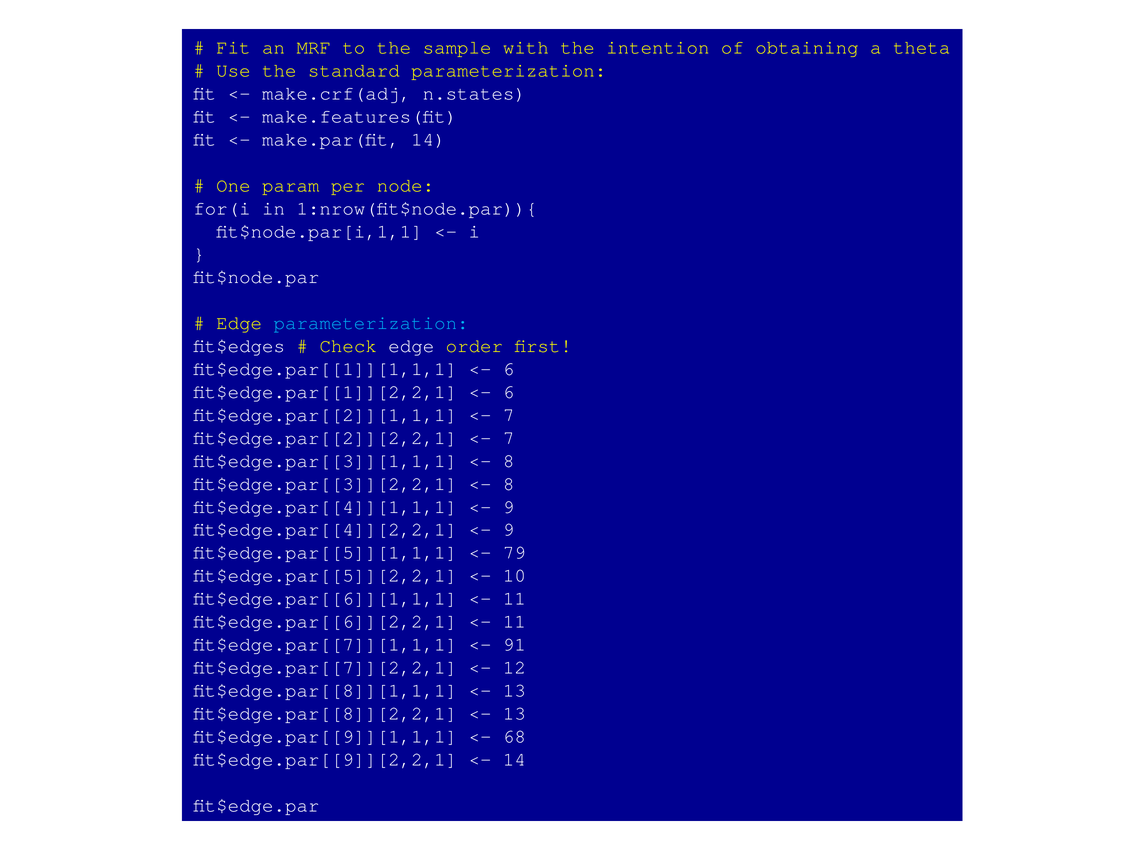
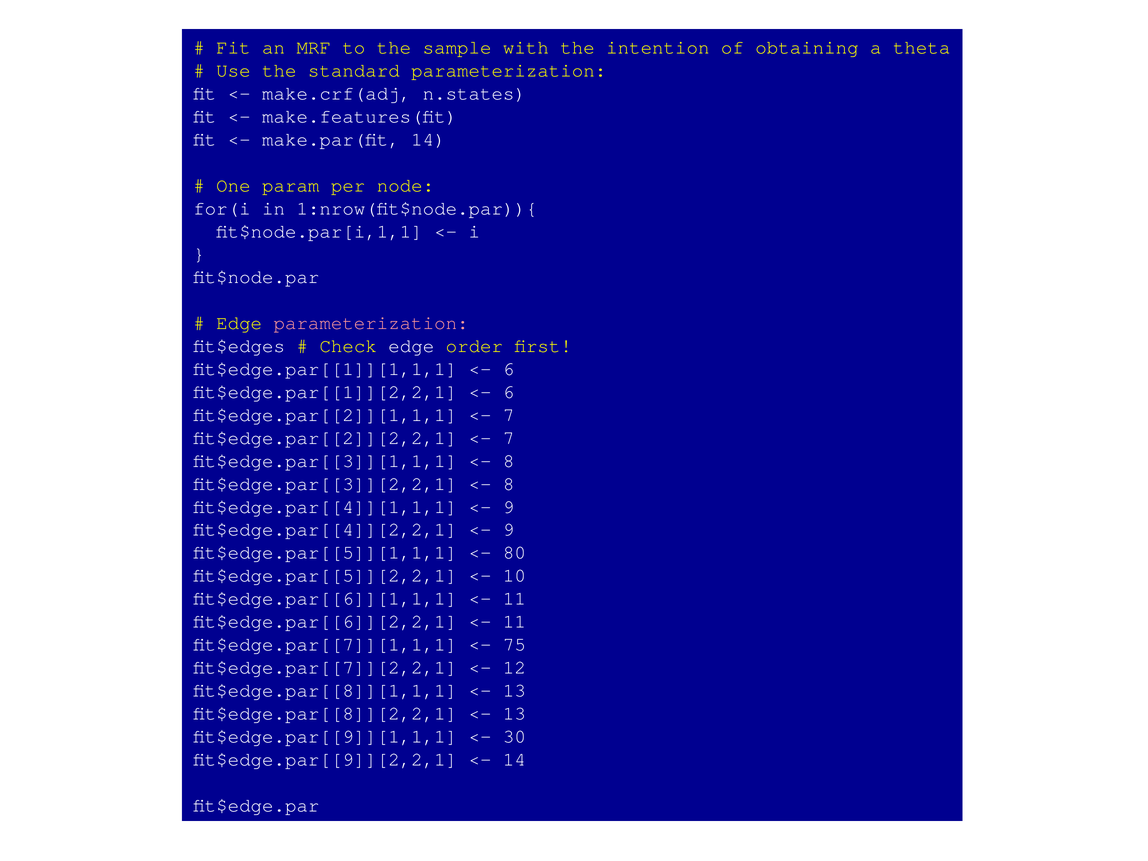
parameterization at (371, 323) colour: light blue -> pink
79: 79 -> 80
91: 91 -> 75
68: 68 -> 30
